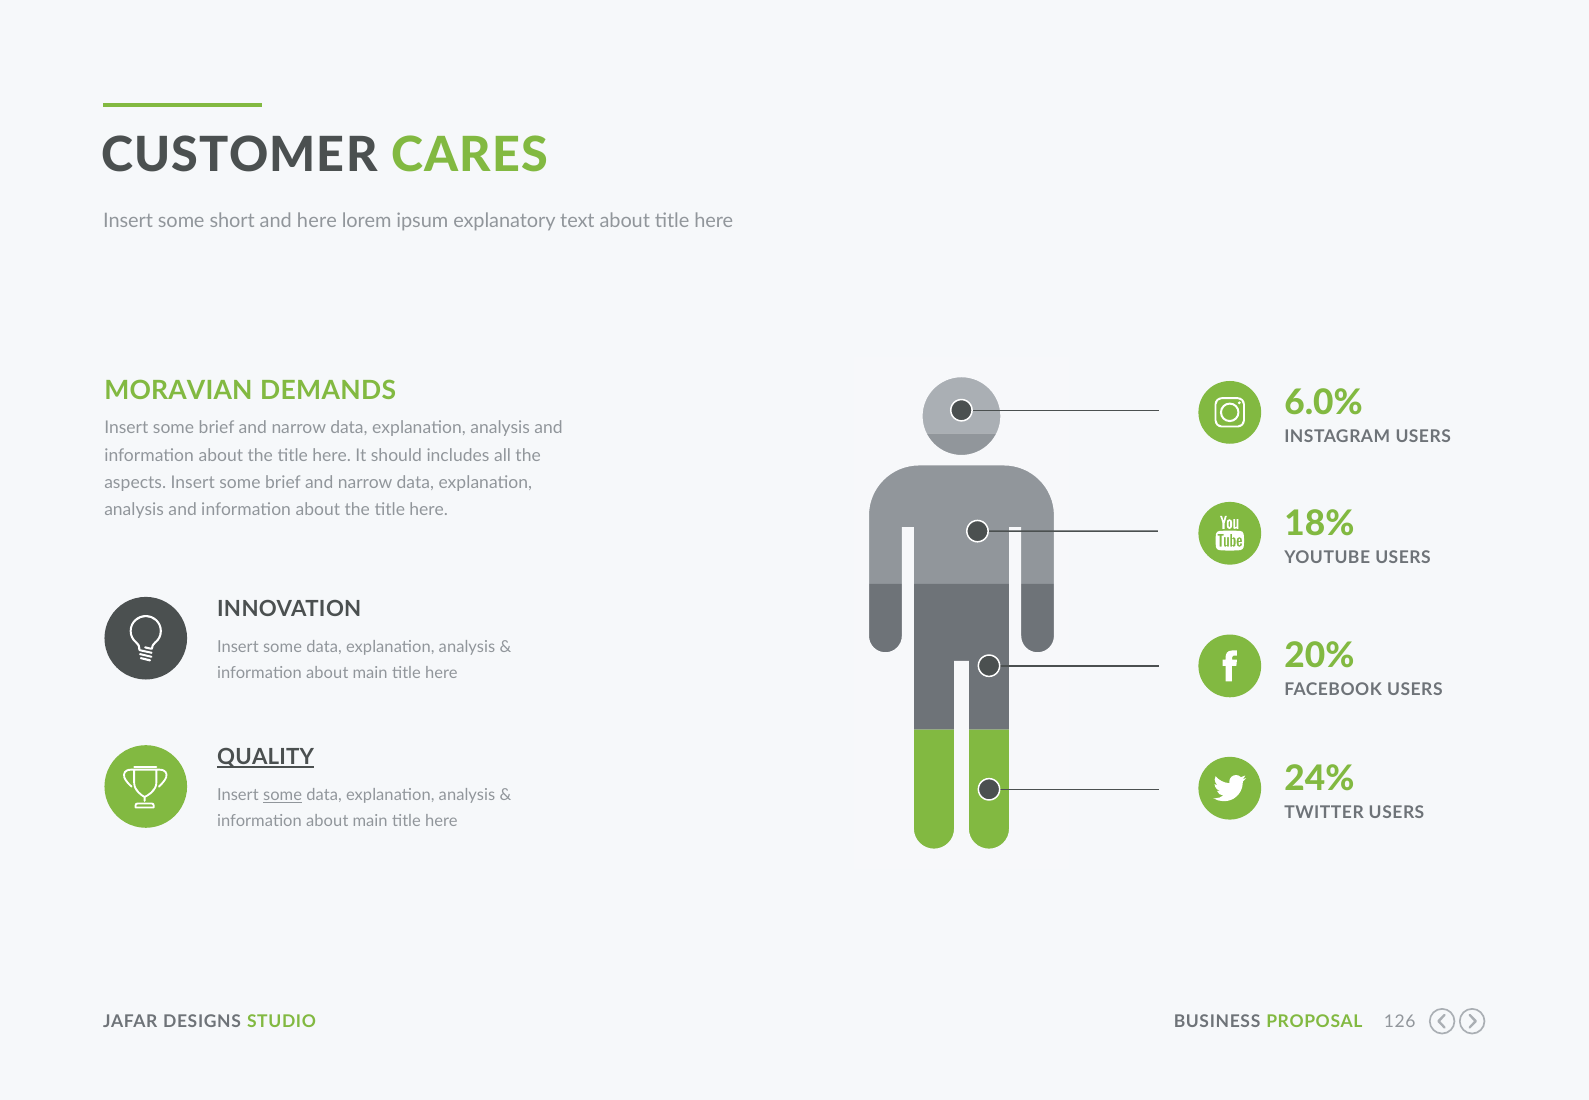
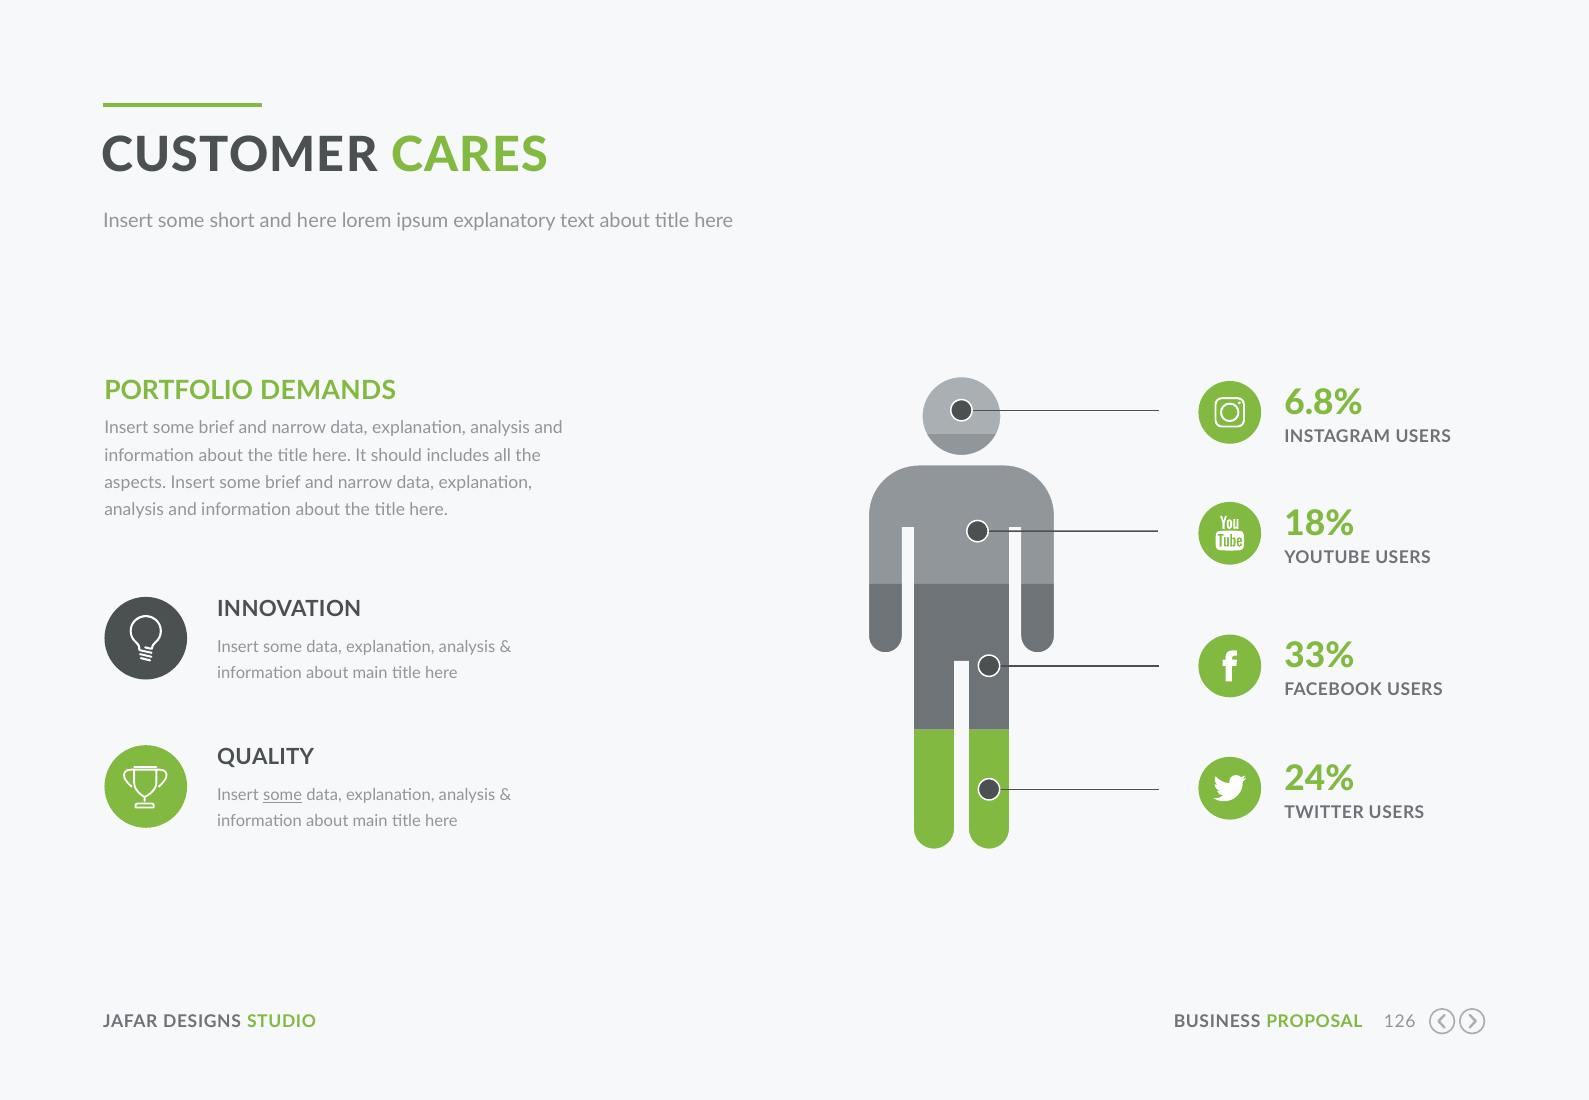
MORAVIAN: MORAVIAN -> PORTFOLIO
6.0%: 6.0% -> 6.8%
20%: 20% -> 33%
QUALITY underline: present -> none
